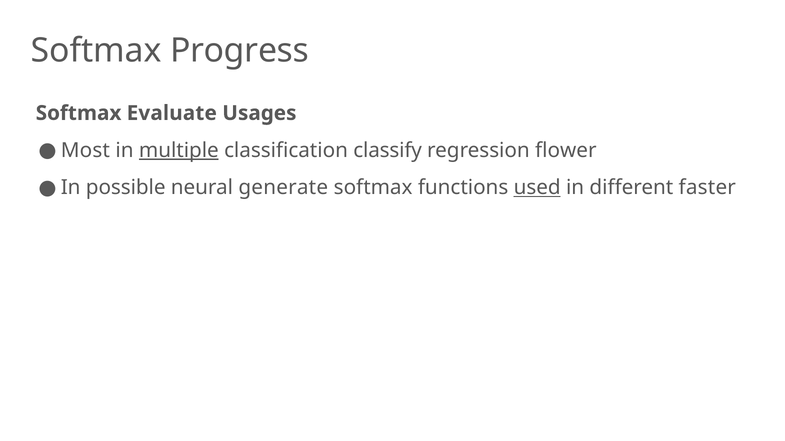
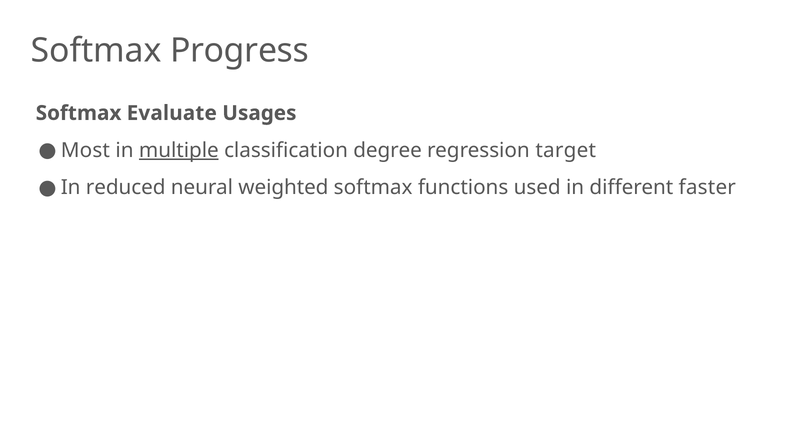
classify: classify -> degree
flower: flower -> target
possible: possible -> reduced
generate: generate -> weighted
used underline: present -> none
